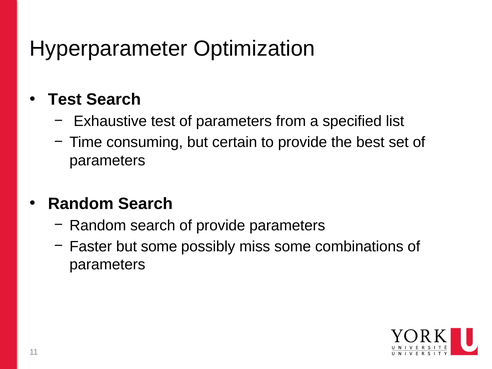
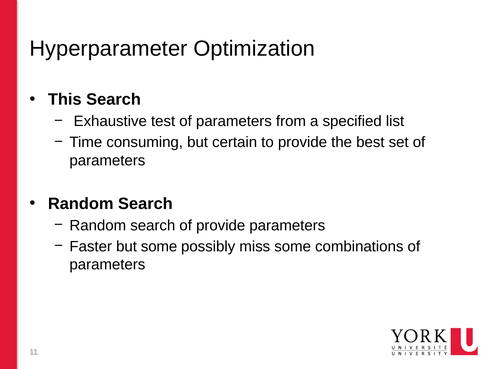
Test at (65, 100): Test -> This
